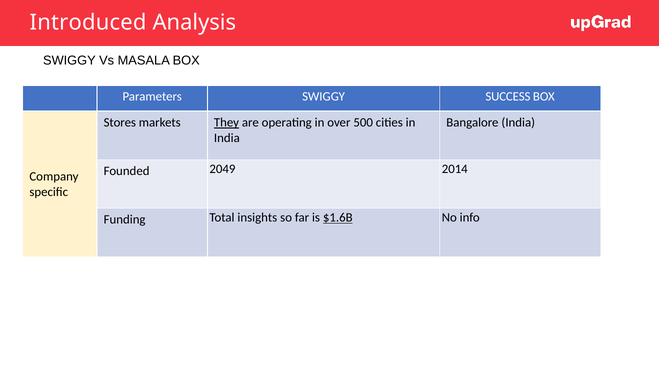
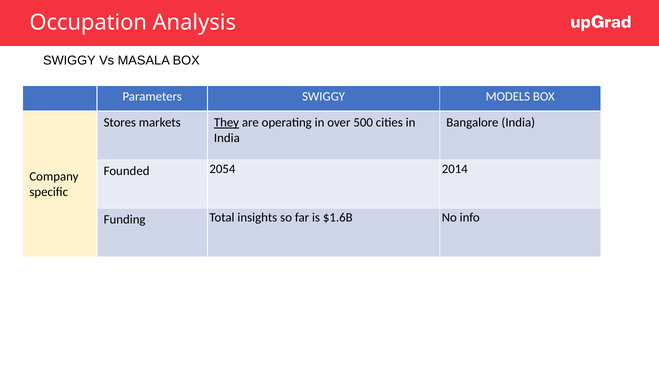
Introduced: Introduced -> Occupation
SUCCESS: SUCCESS -> MODELS
2049: 2049 -> 2054
$1.6B underline: present -> none
